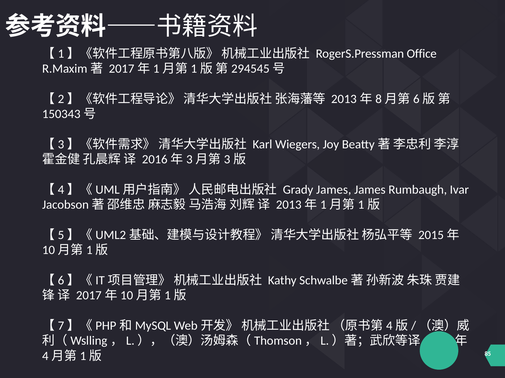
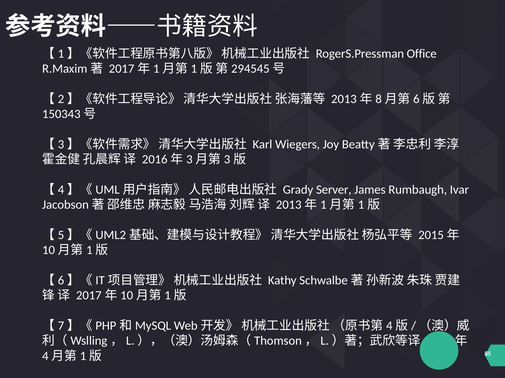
Grady James: James -> Server
